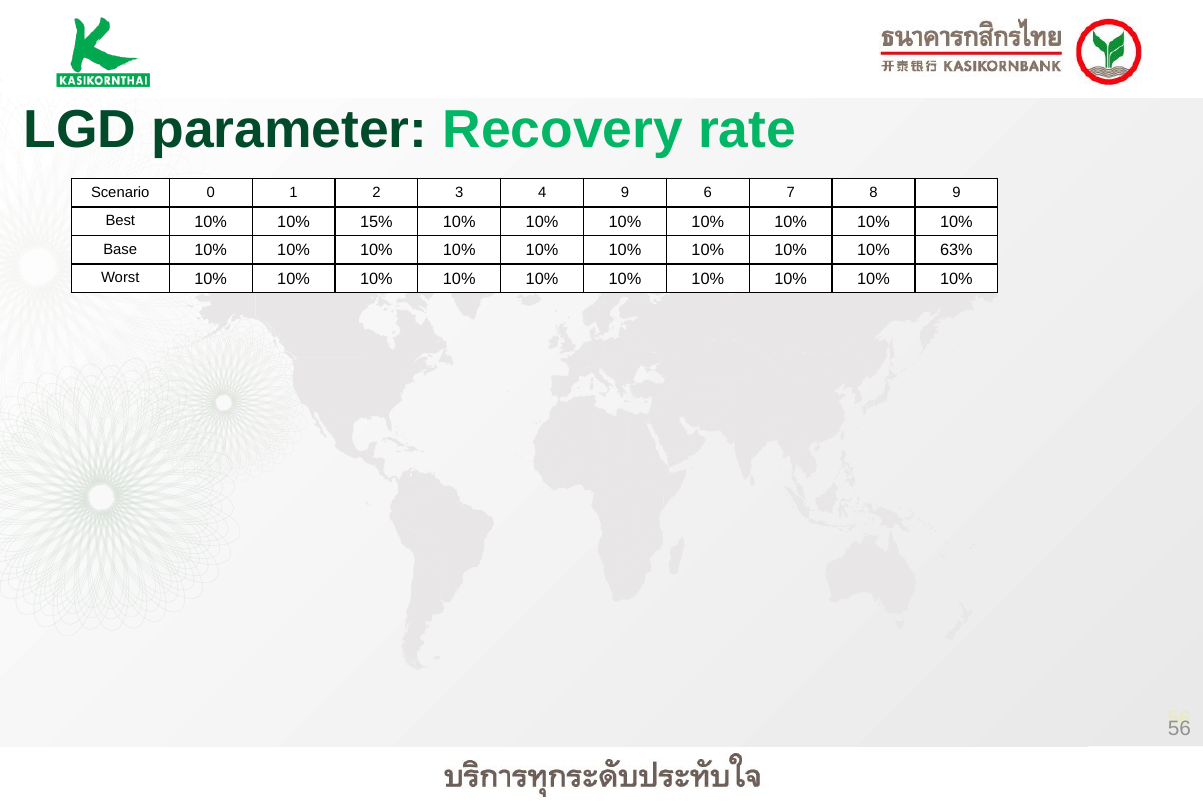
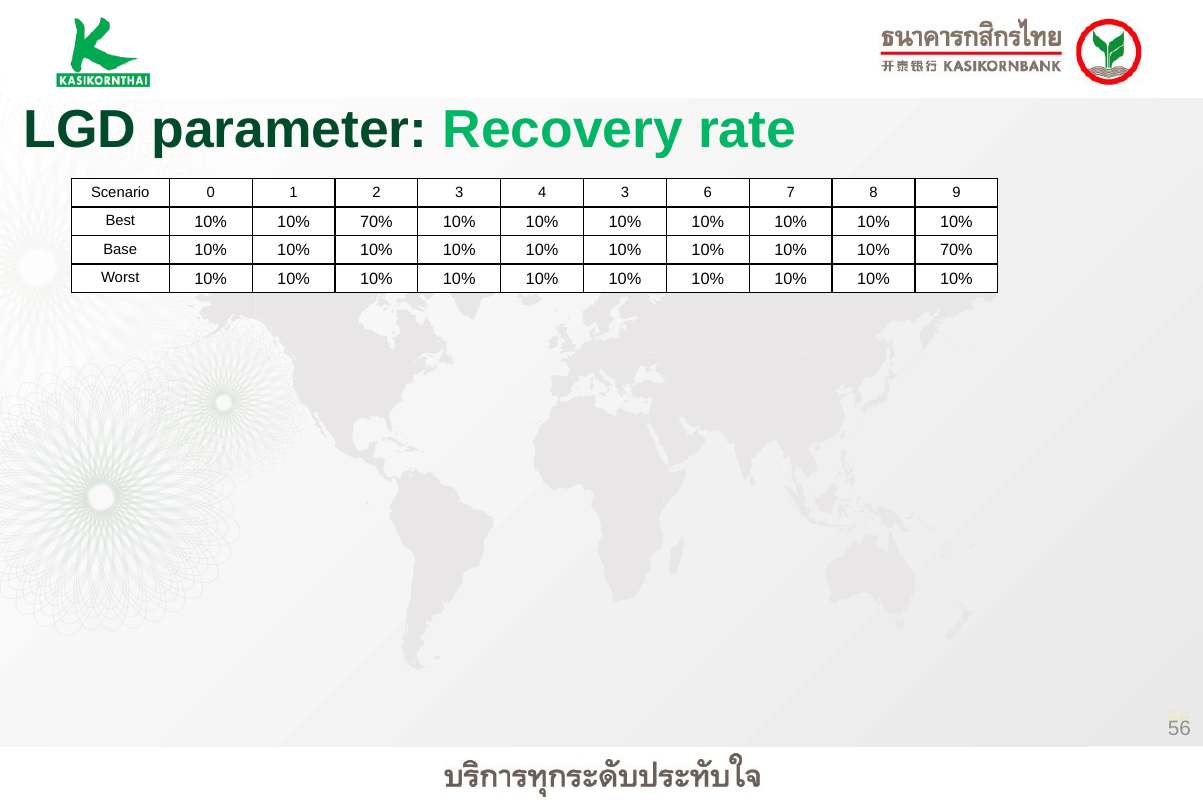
4 9: 9 -> 3
Best 10% 10% 15%: 15% -> 70%
10% 10% 10% 63%: 63% -> 70%
